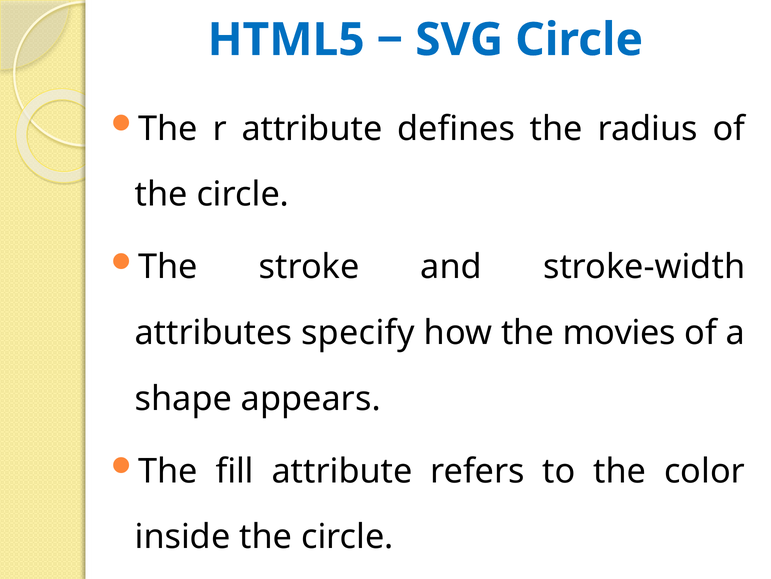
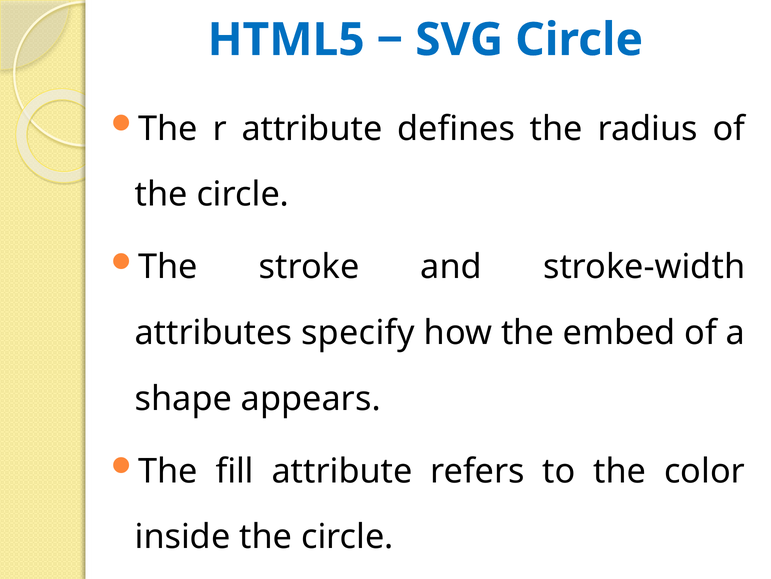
movies: movies -> embed
